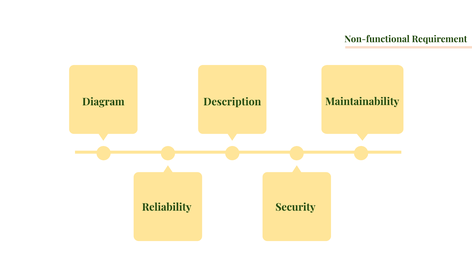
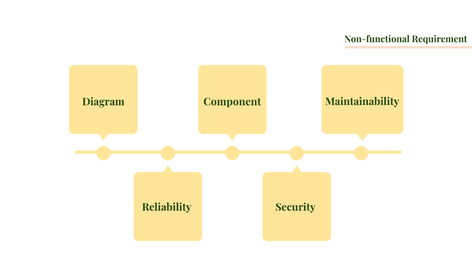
Description: Description -> Component
